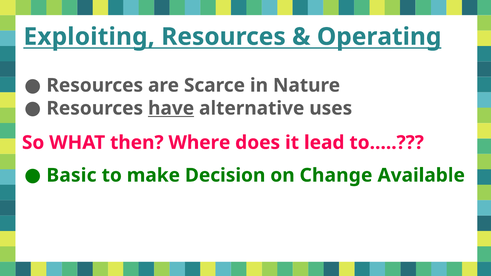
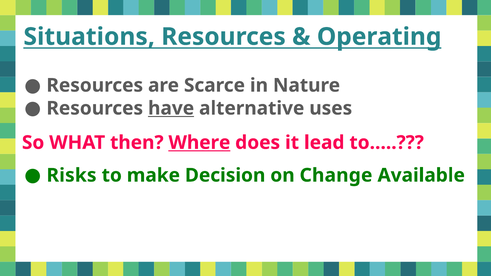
Exploiting: Exploiting -> Situations
Where underline: none -> present
Basic: Basic -> Risks
